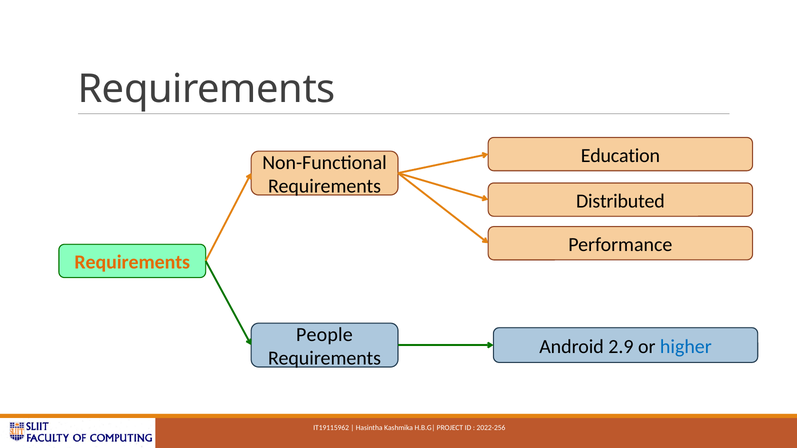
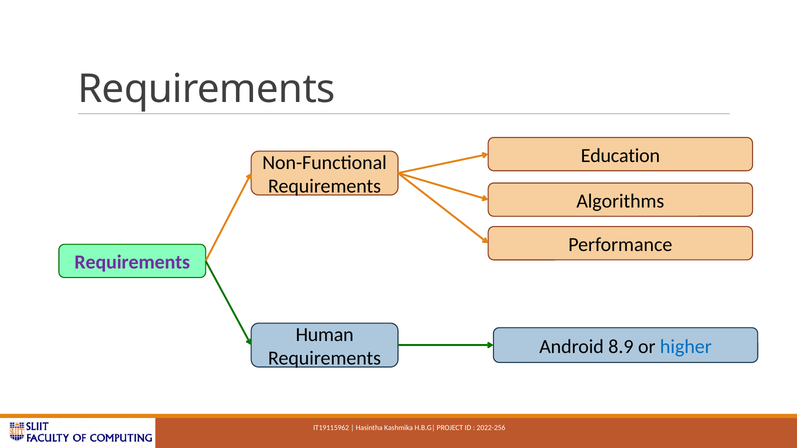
Distributed: Distributed -> Algorithms
Requirements at (132, 262) colour: orange -> purple
People: People -> Human
2.9: 2.9 -> 8.9
